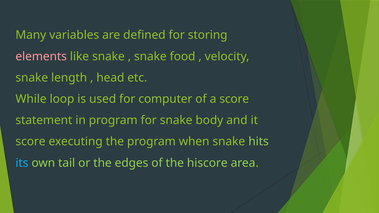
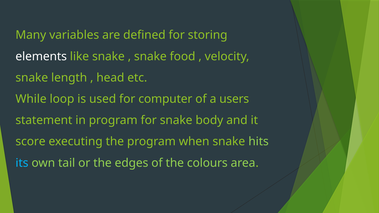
elements colour: pink -> white
a score: score -> users
hiscore: hiscore -> colours
